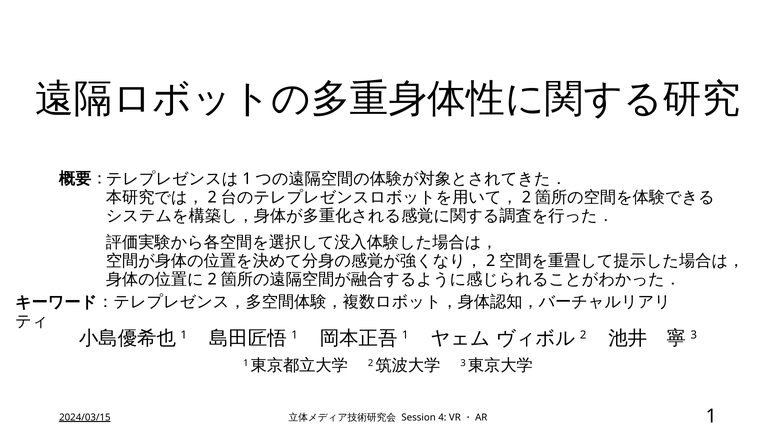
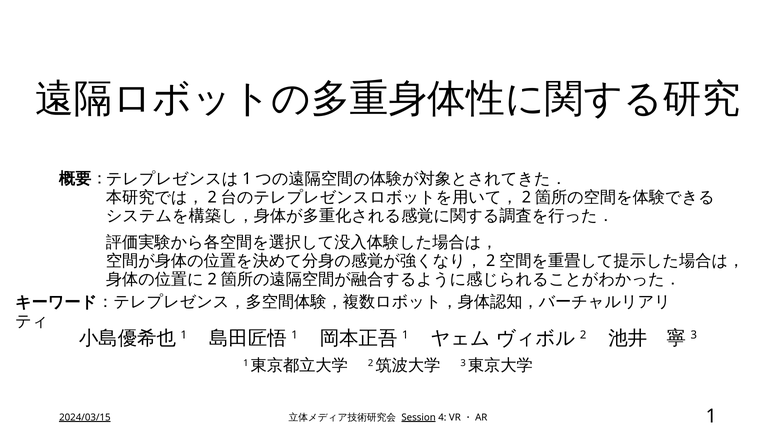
Session underline: none -> present
